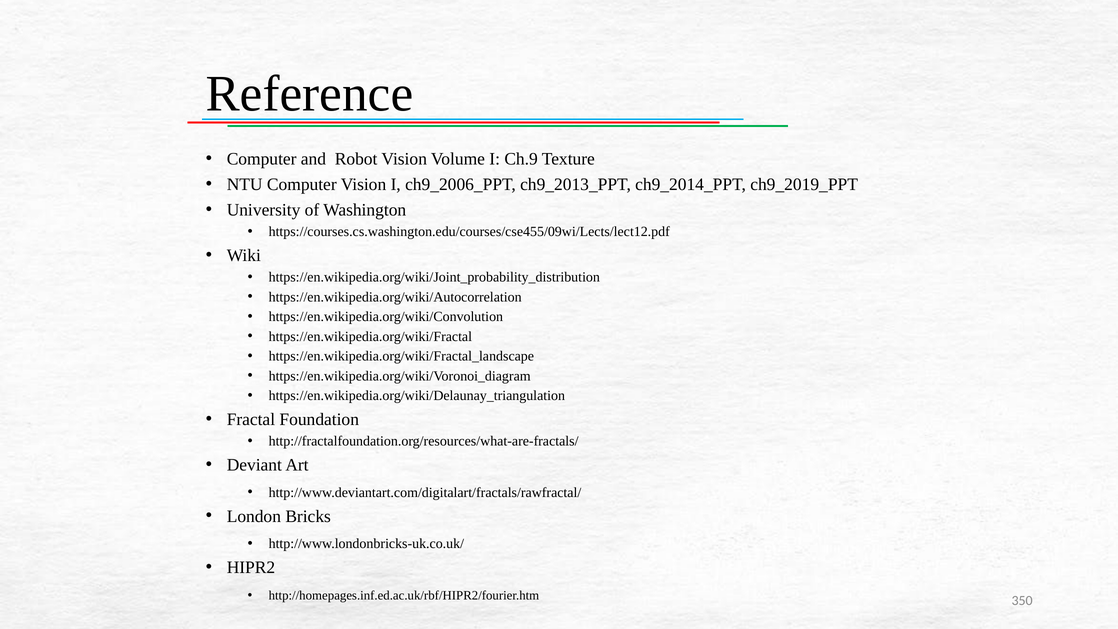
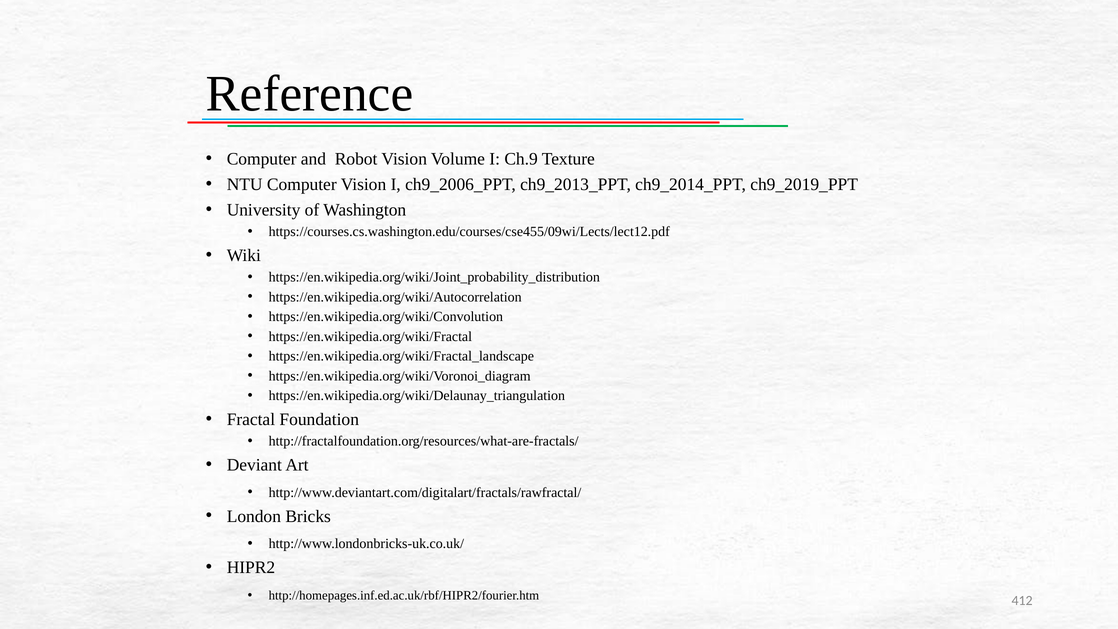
350: 350 -> 412
